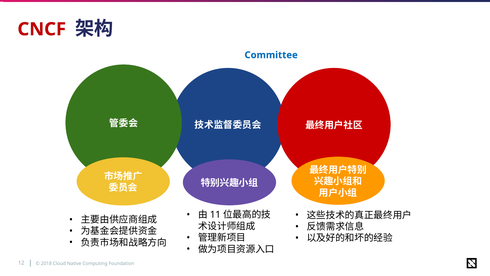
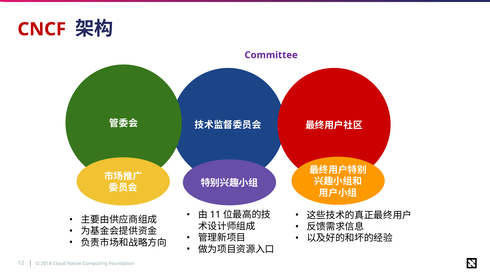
Committee at (271, 55) colour: blue -> purple
